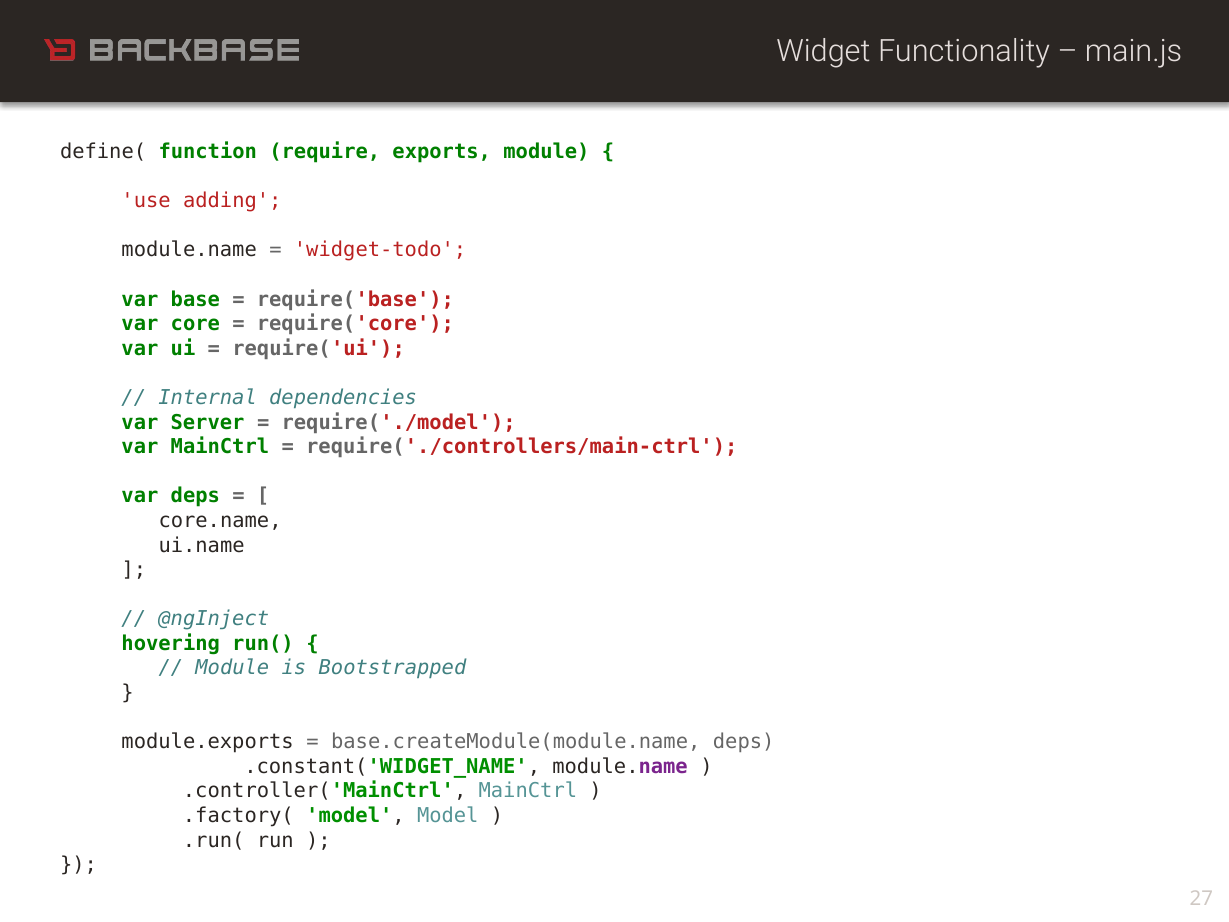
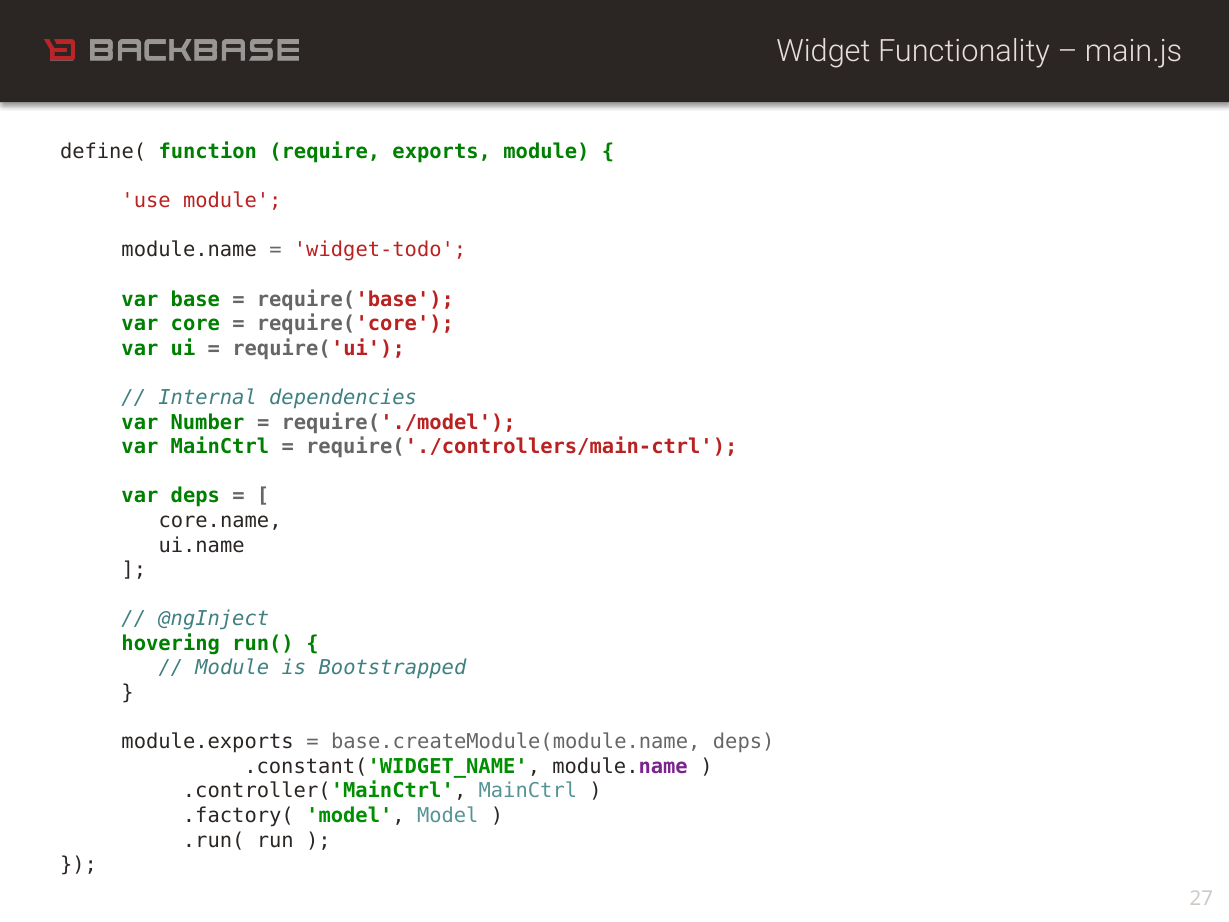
use adding: adding -> module
Server: Server -> Number
